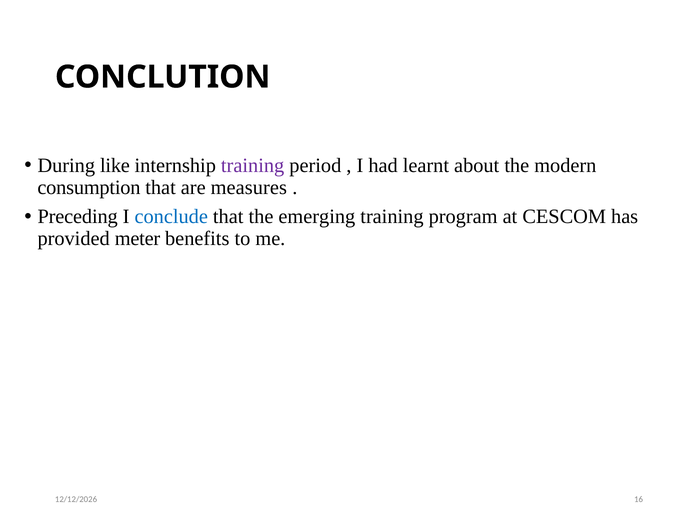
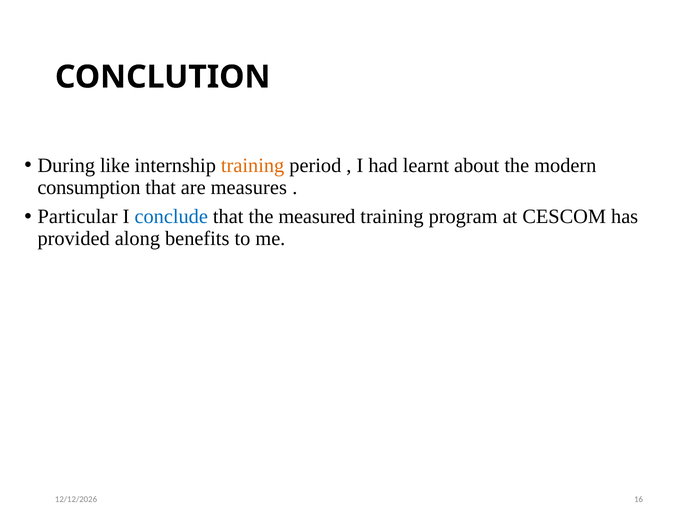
training at (253, 166) colour: purple -> orange
Preceding: Preceding -> Particular
emerging: emerging -> measured
meter: meter -> along
